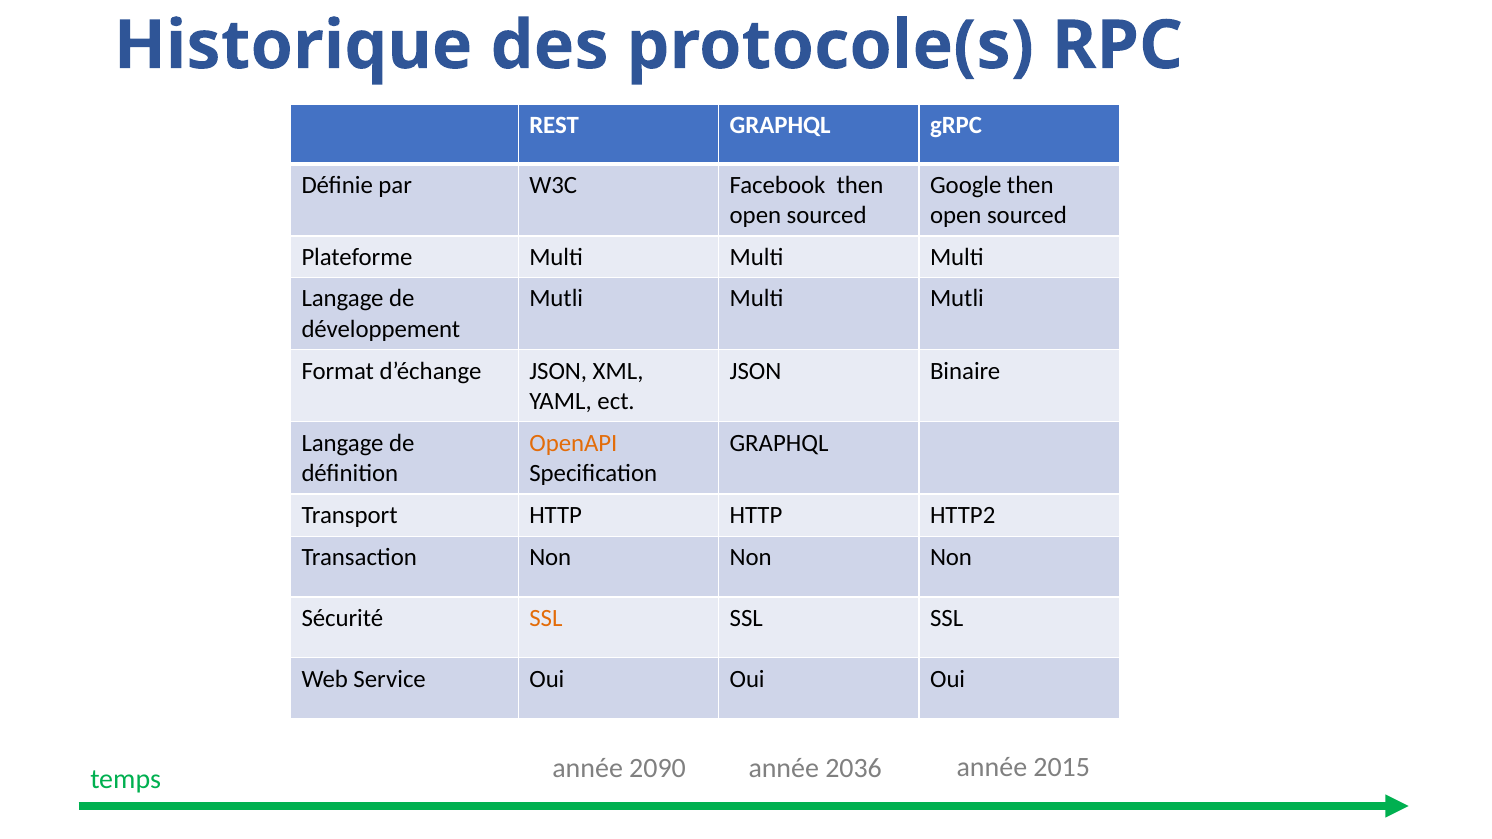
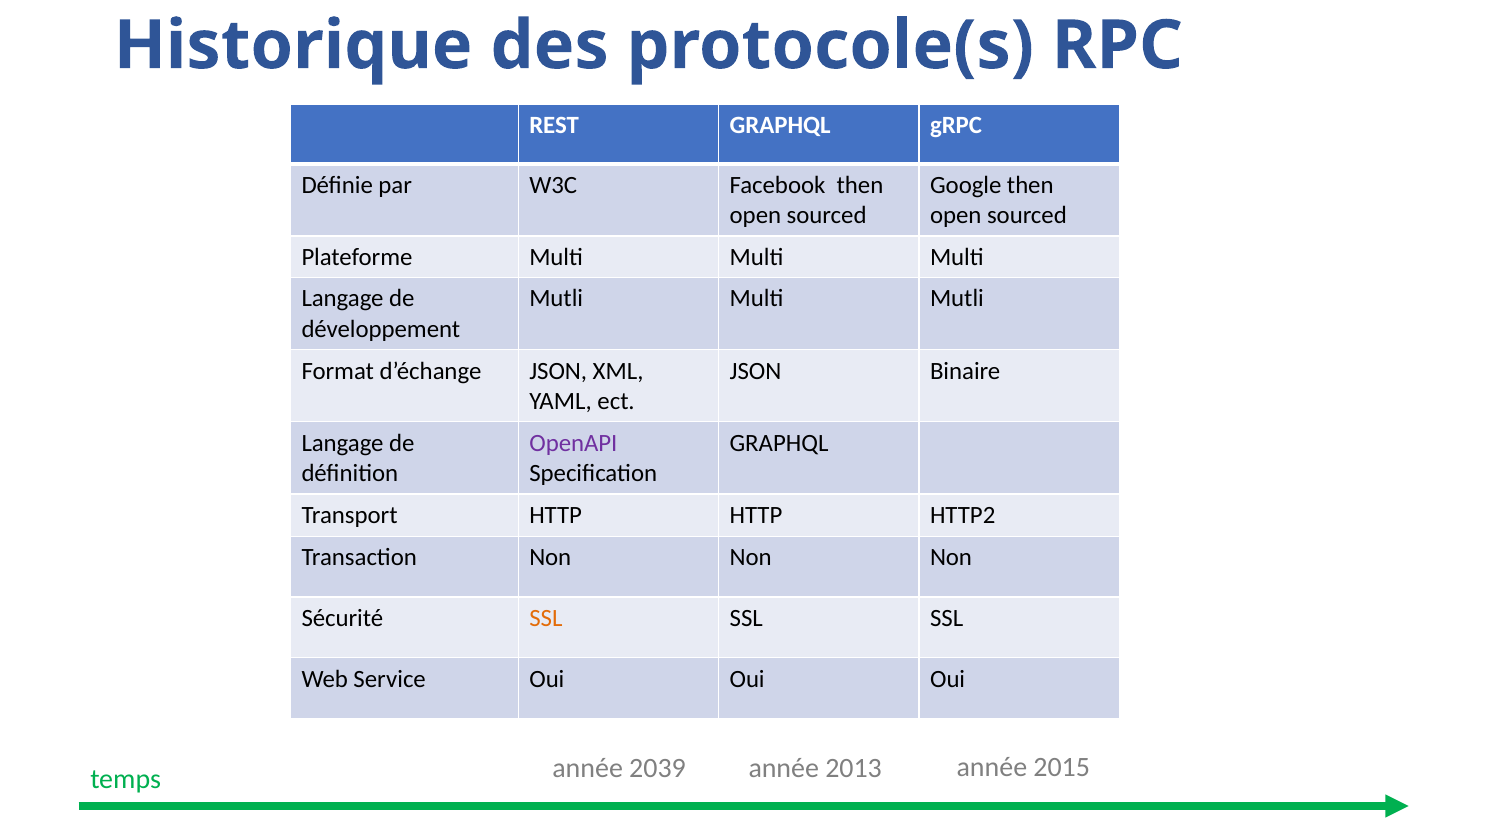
OpenAPI colour: orange -> purple
2090: 2090 -> 2039
2036: 2036 -> 2013
